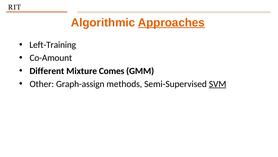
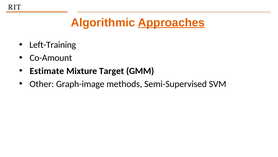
Different: Different -> Estimate
Comes: Comes -> Target
Graph-assign: Graph-assign -> Graph-image
SVM underline: present -> none
